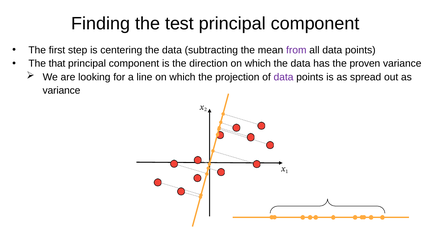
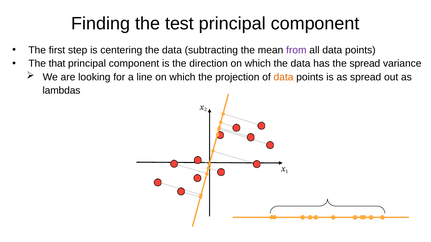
the proven: proven -> spread
data at (284, 77) colour: purple -> orange
variance at (61, 91): variance -> lambdas
